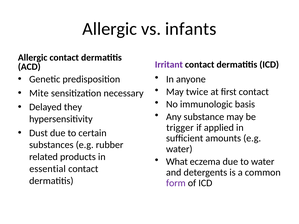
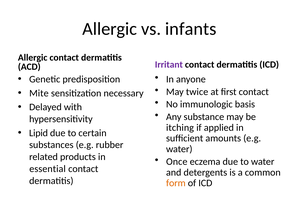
they: they -> with
trigger: trigger -> itching
Dust: Dust -> Lipid
What: What -> Once
form colour: purple -> orange
